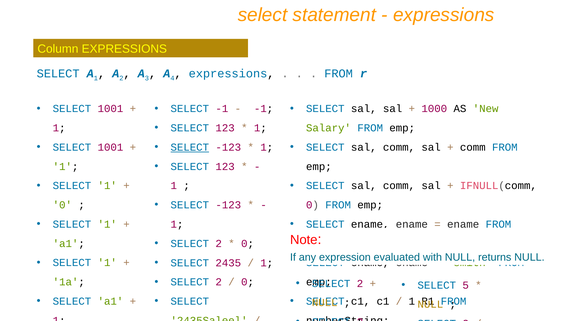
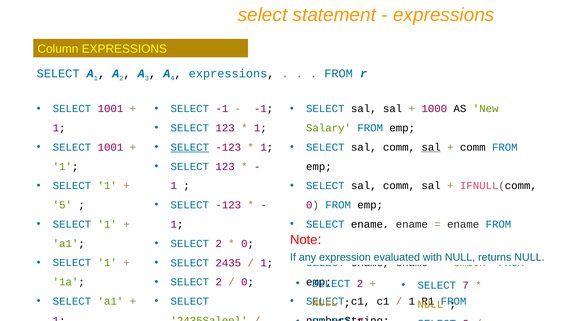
sal at (431, 147) underline: none -> present
0 at (62, 205): 0 -> 5
5: 5 -> 7
